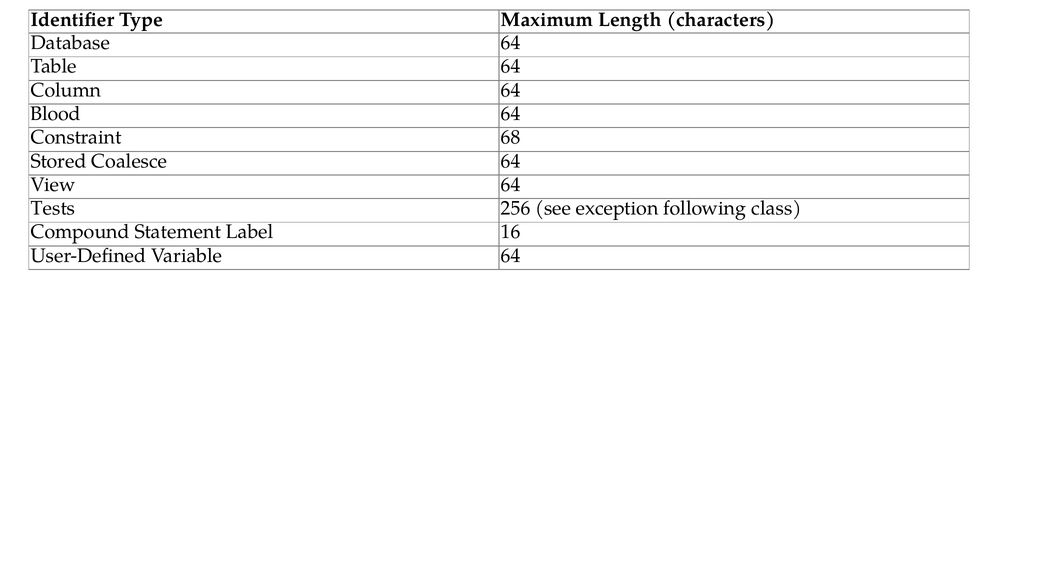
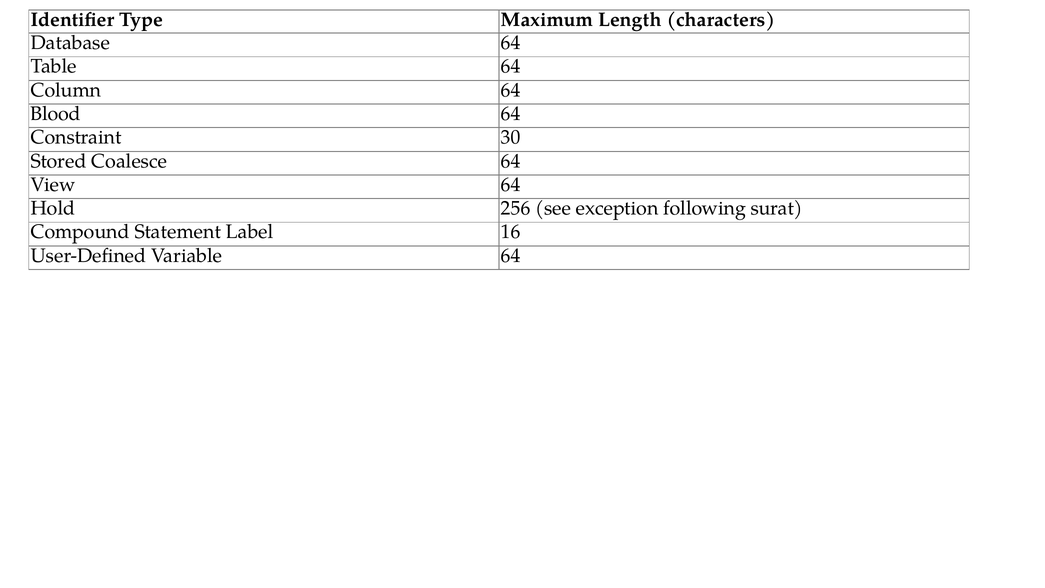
68: 68 -> 30
Tests: Tests -> Hold
class: class -> surat
